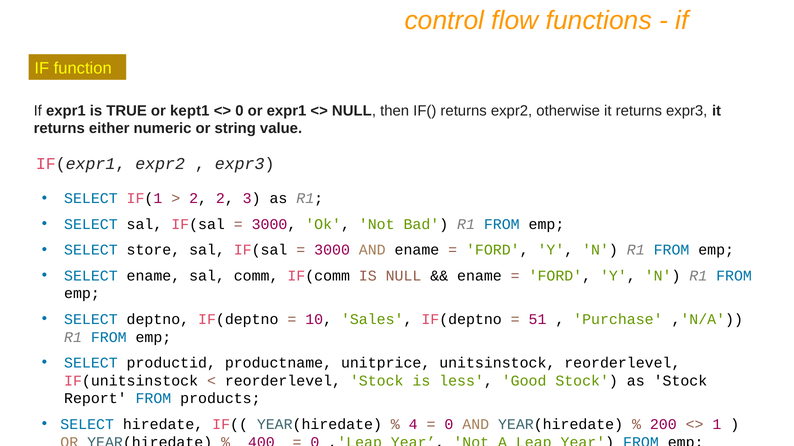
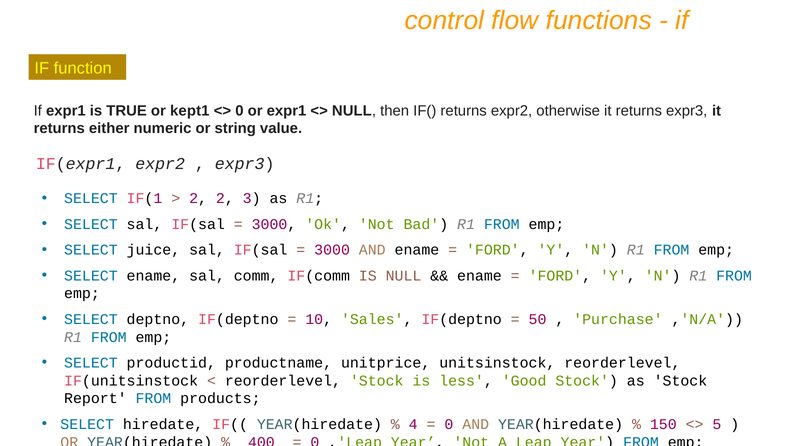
store: store -> juice
51: 51 -> 50
200: 200 -> 150
1: 1 -> 5
